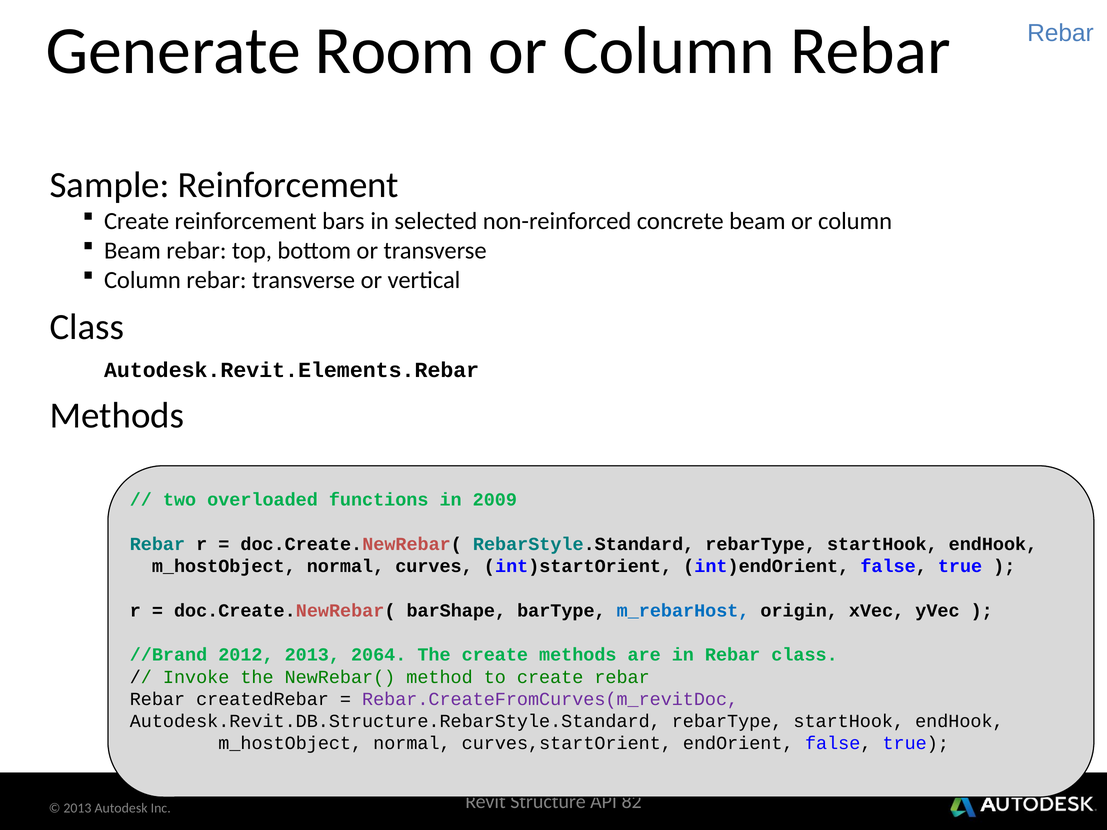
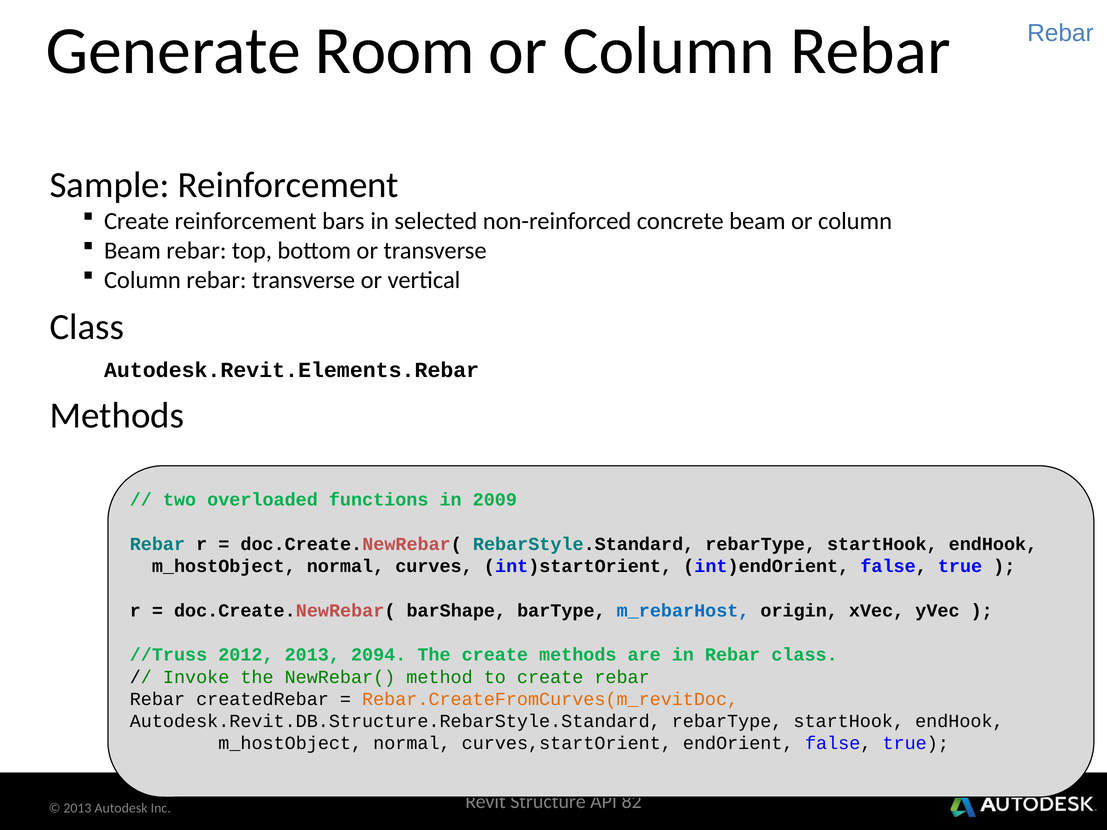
//Brand: //Brand -> //Truss
2064: 2064 -> 2094
Rebar.CreateFromCurves(m_revitDoc colour: purple -> orange
